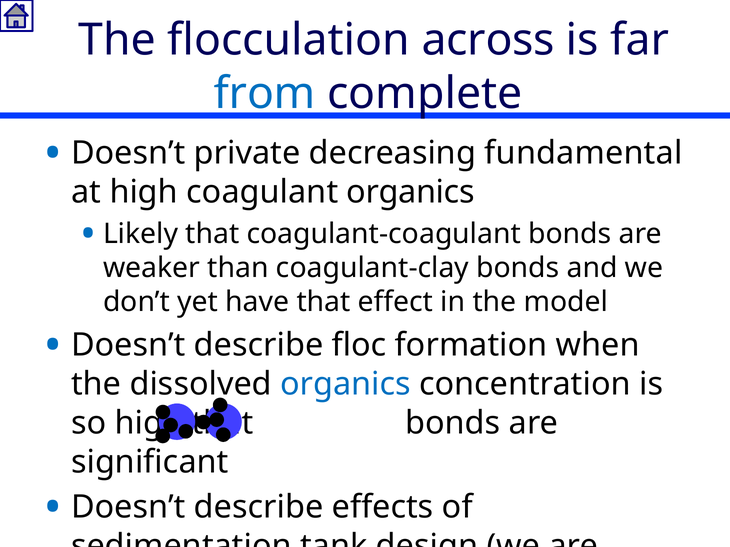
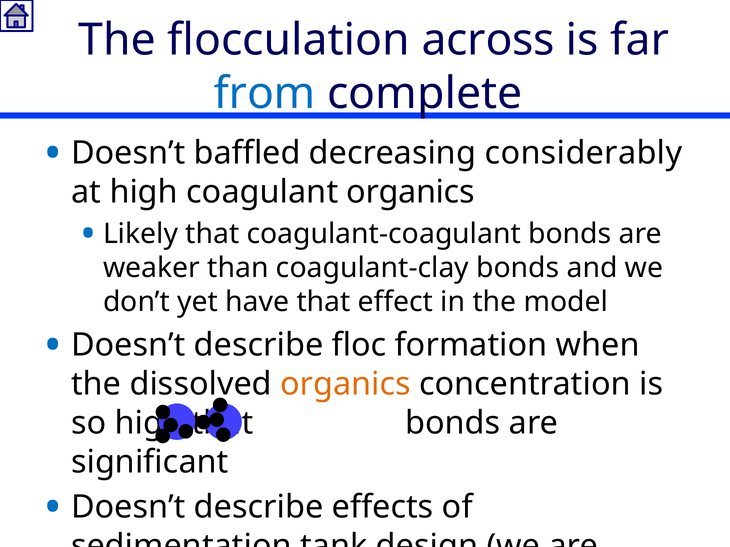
private: private -> baffled
fundamental: fundamental -> considerably
organics at (345, 384) colour: blue -> orange
